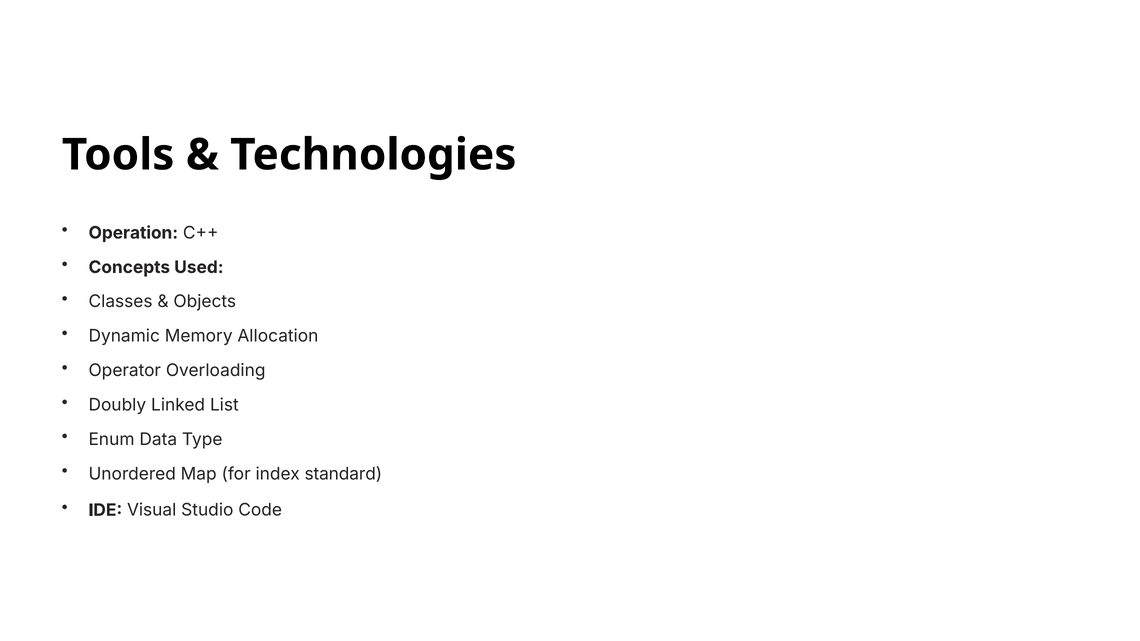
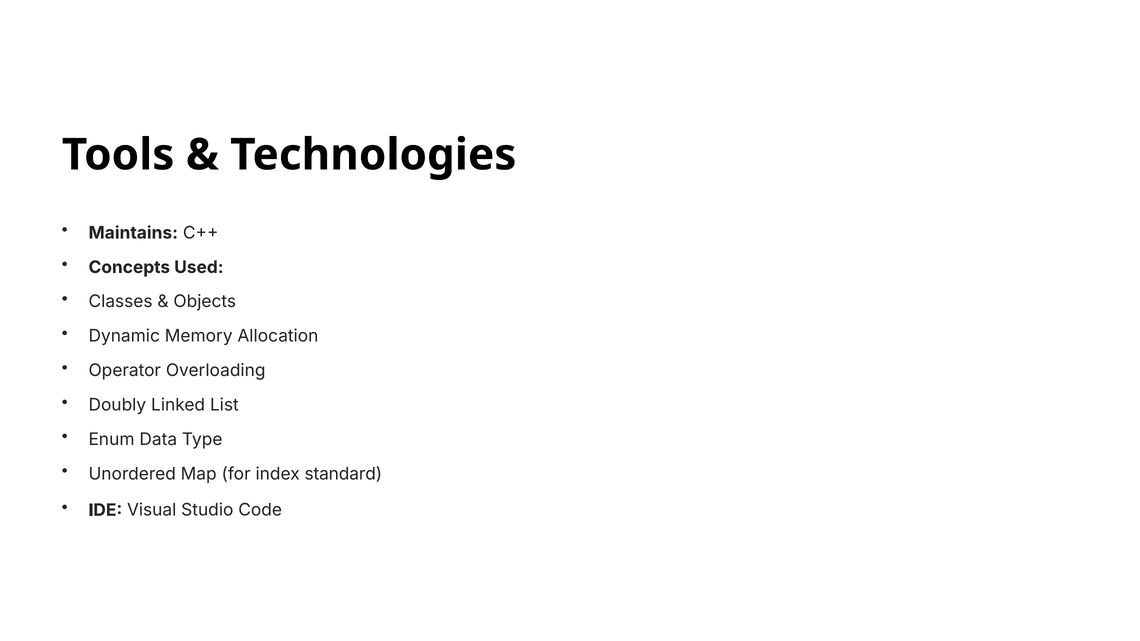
Operation: Operation -> Maintains
